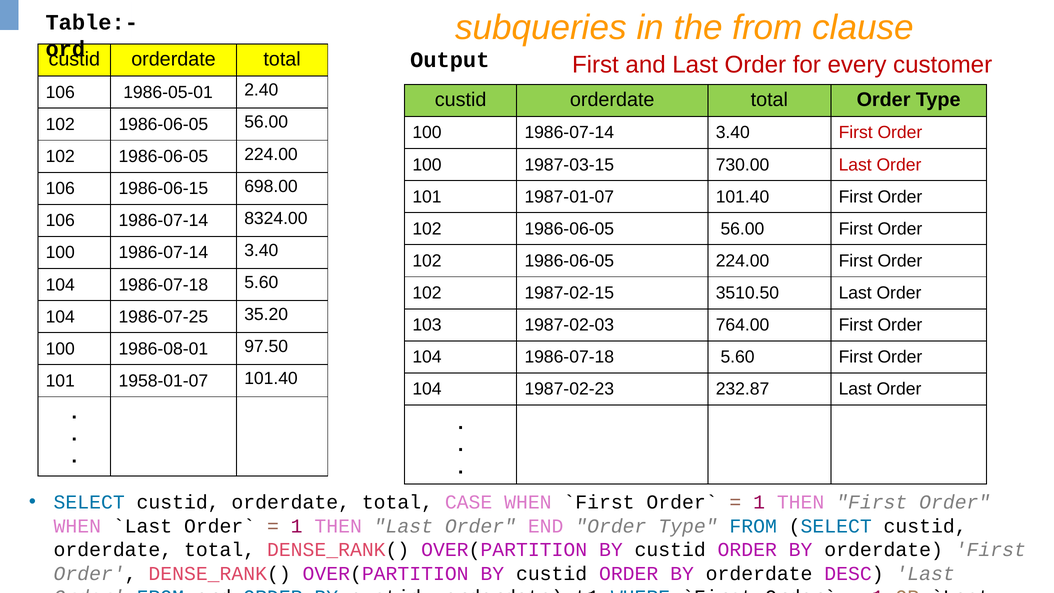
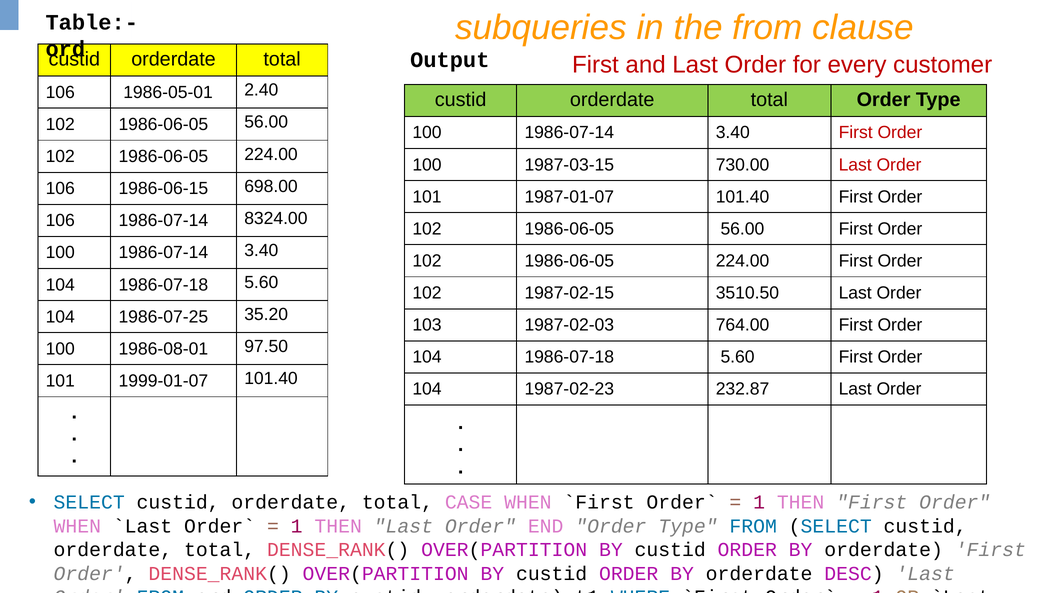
1958-01-07: 1958-01-07 -> 1999-01-07
